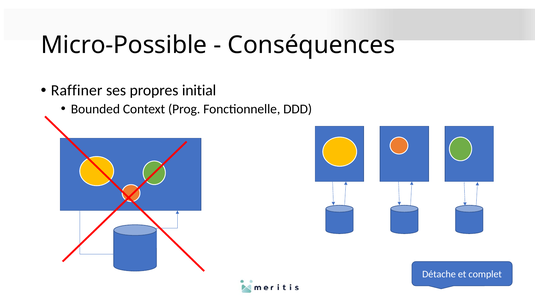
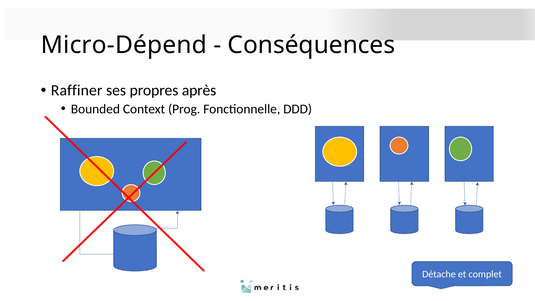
Micro-Possible: Micro-Possible -> Micro-Dépend
initial: initial -> après
